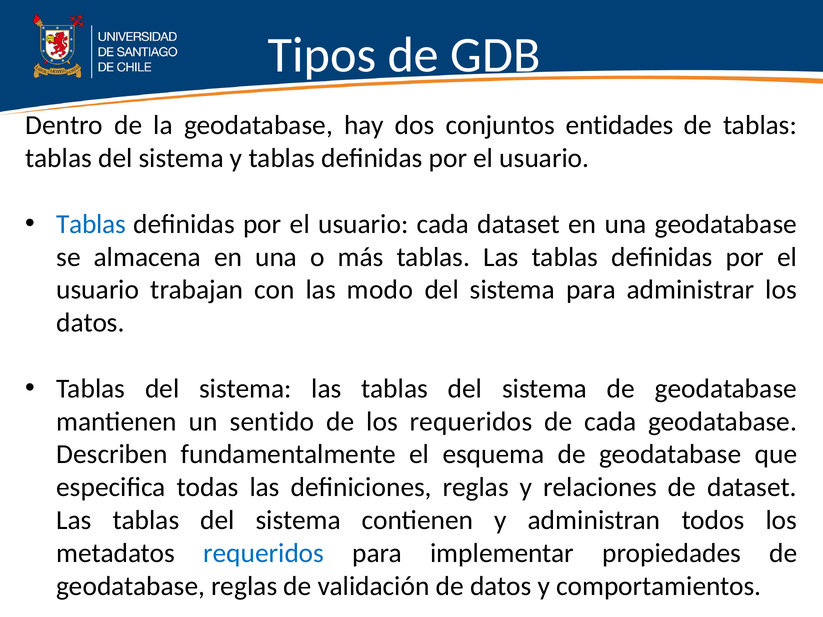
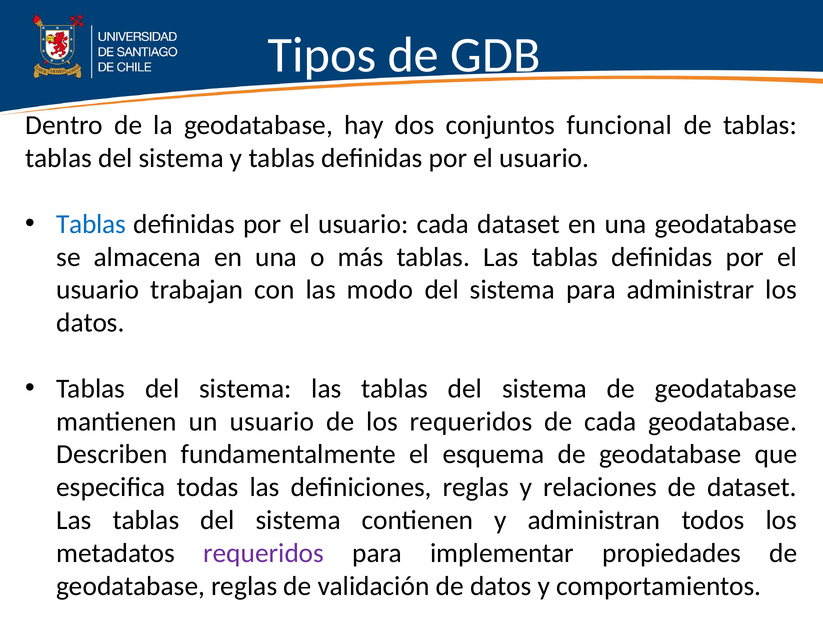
entidades: entidades -> funcional
un sentido: sentido -> usuario
requeridos at (264, 553) colour: blue -> purple
